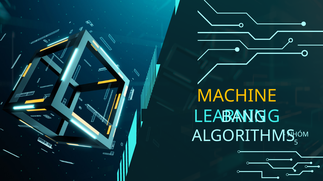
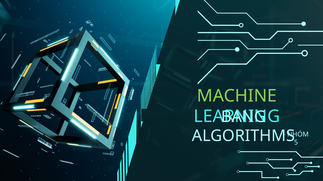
MACHINE colour: yellow -> light green
